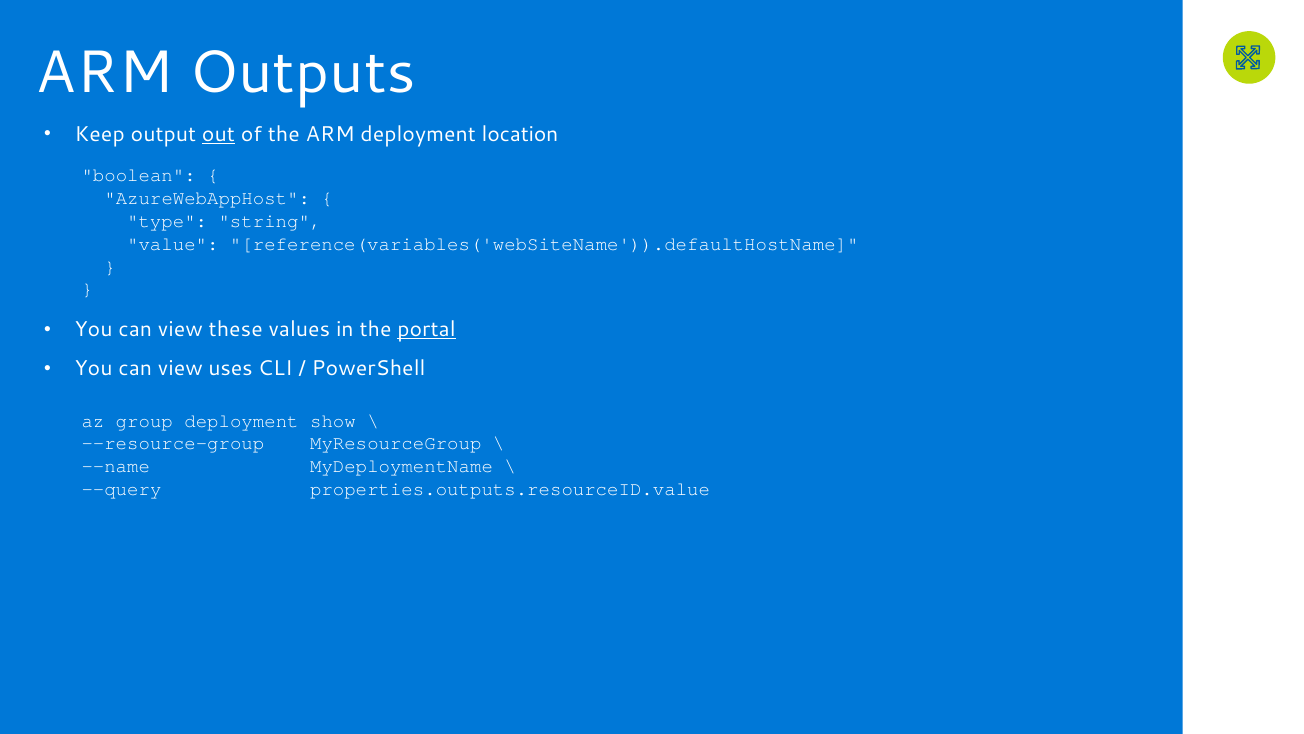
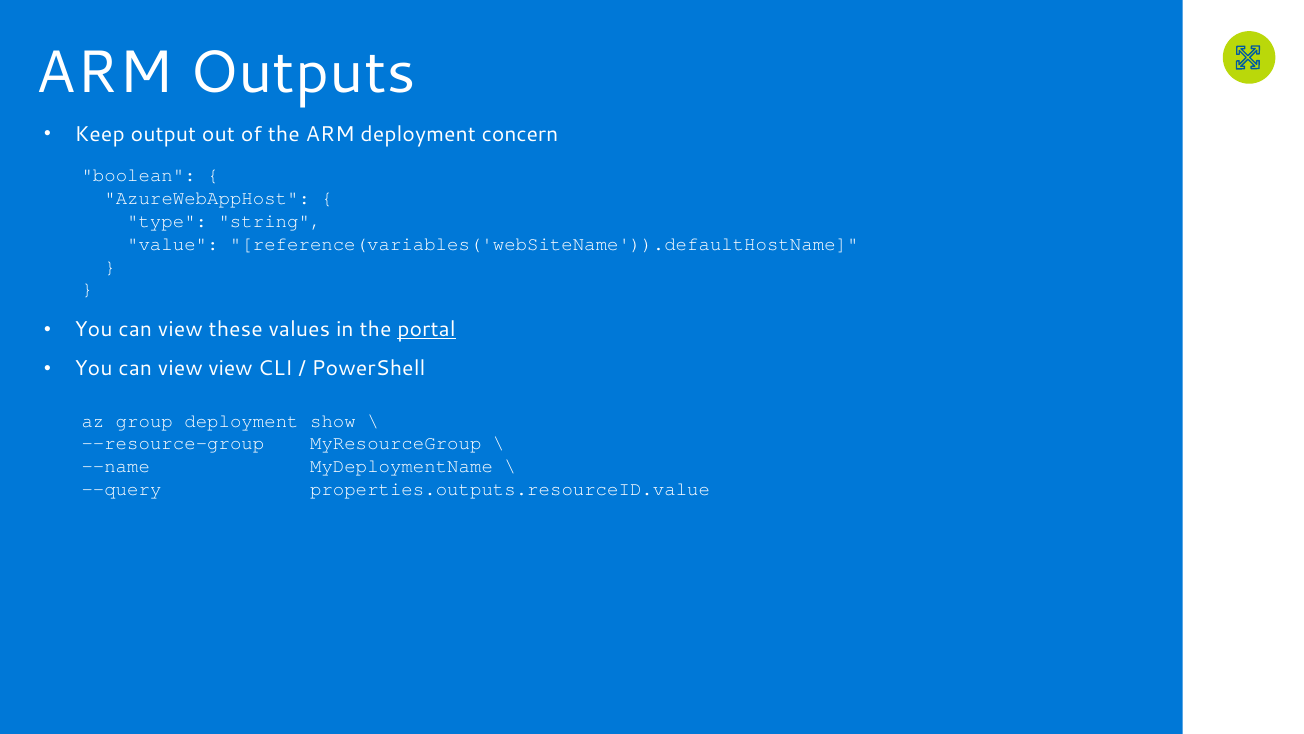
out underline: present -> none
location: location -> concern
view uses: uses -> view
